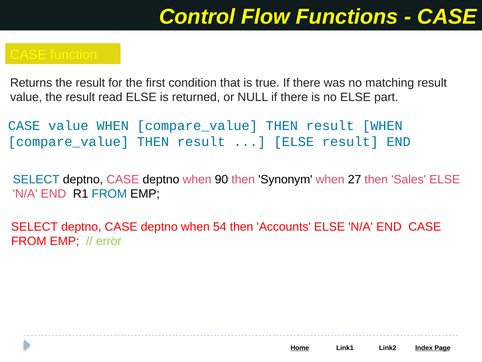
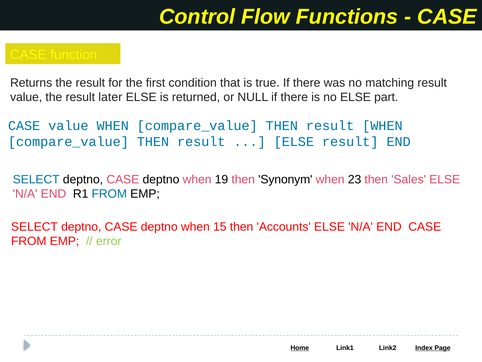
read: read -> later
90: 90 -> 19
27: 27 -> 23
54: 54 -> 15
